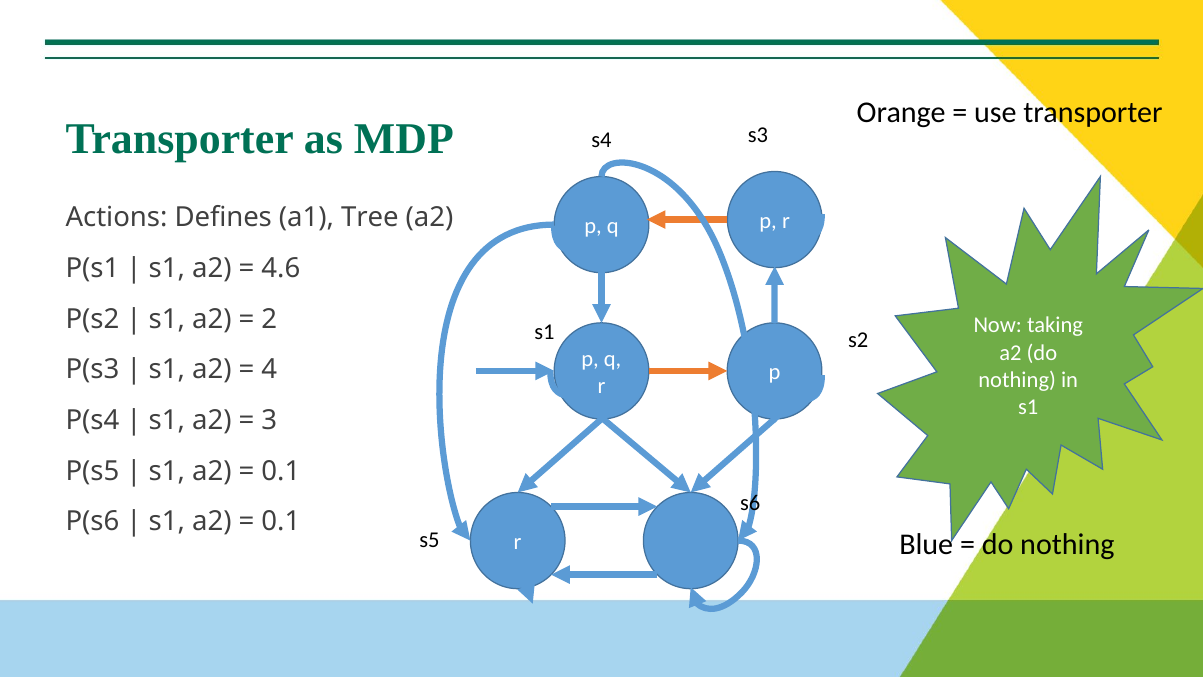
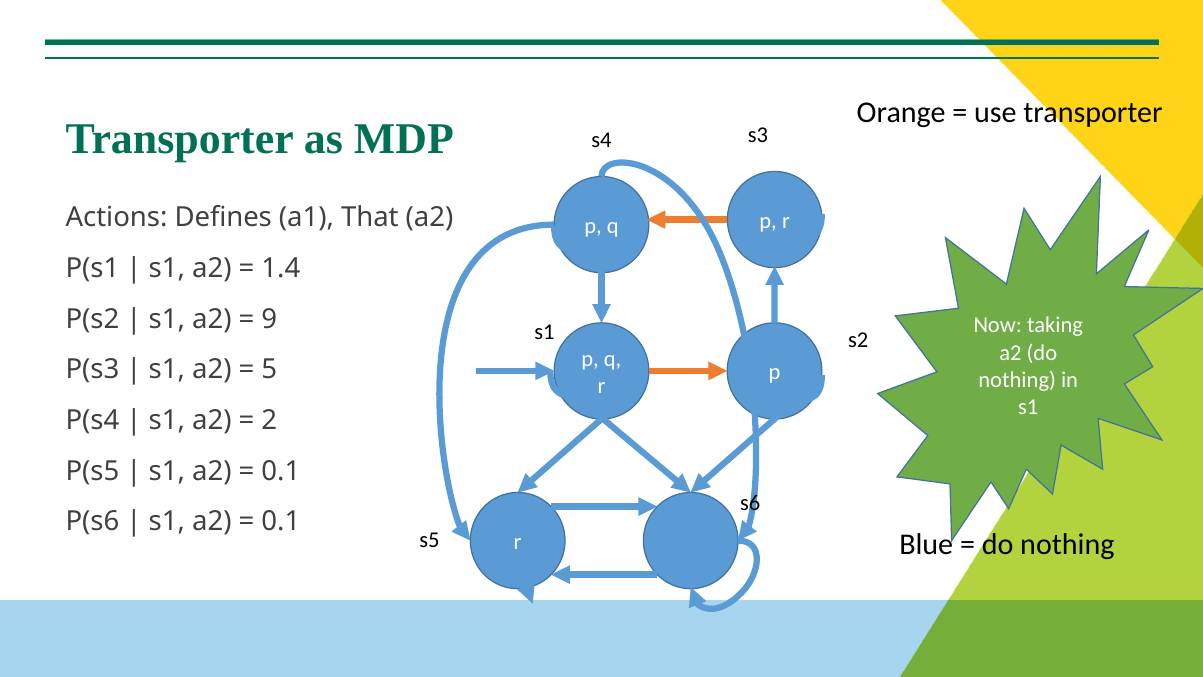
Tree: Tree -> That
4.6: 4.6 -> 1.4
2: 2 -> 9
4: 4 -> 5
3: 3 -> 2
